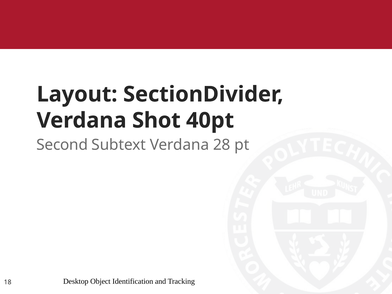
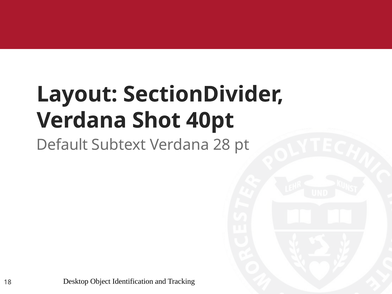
Second: Second -> Default
